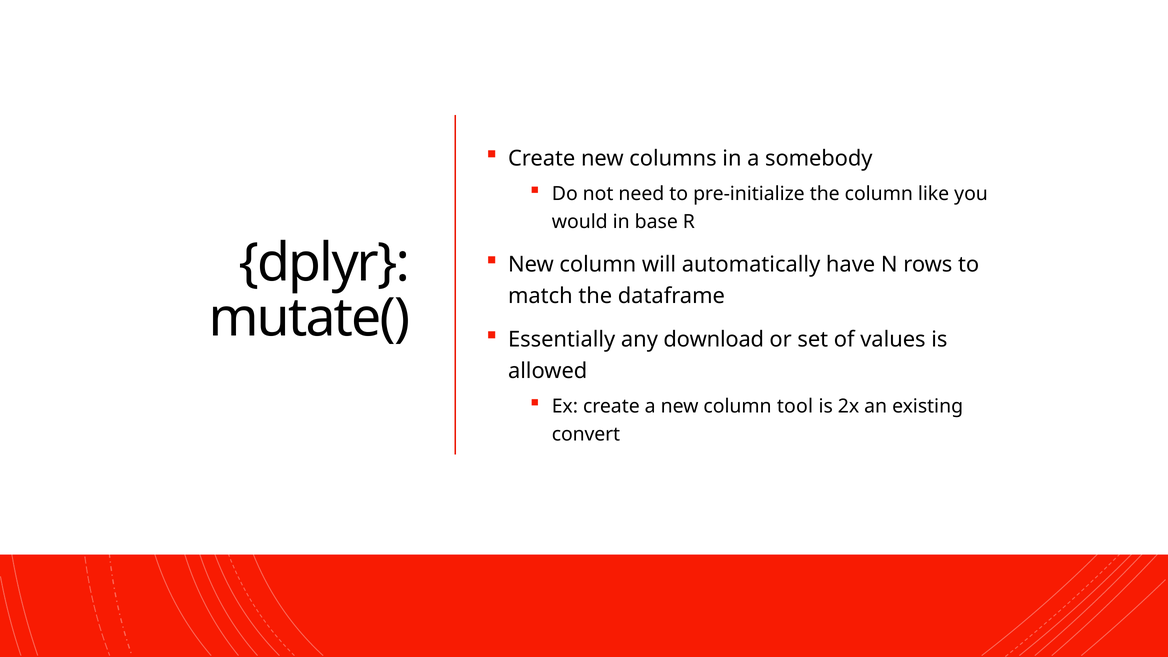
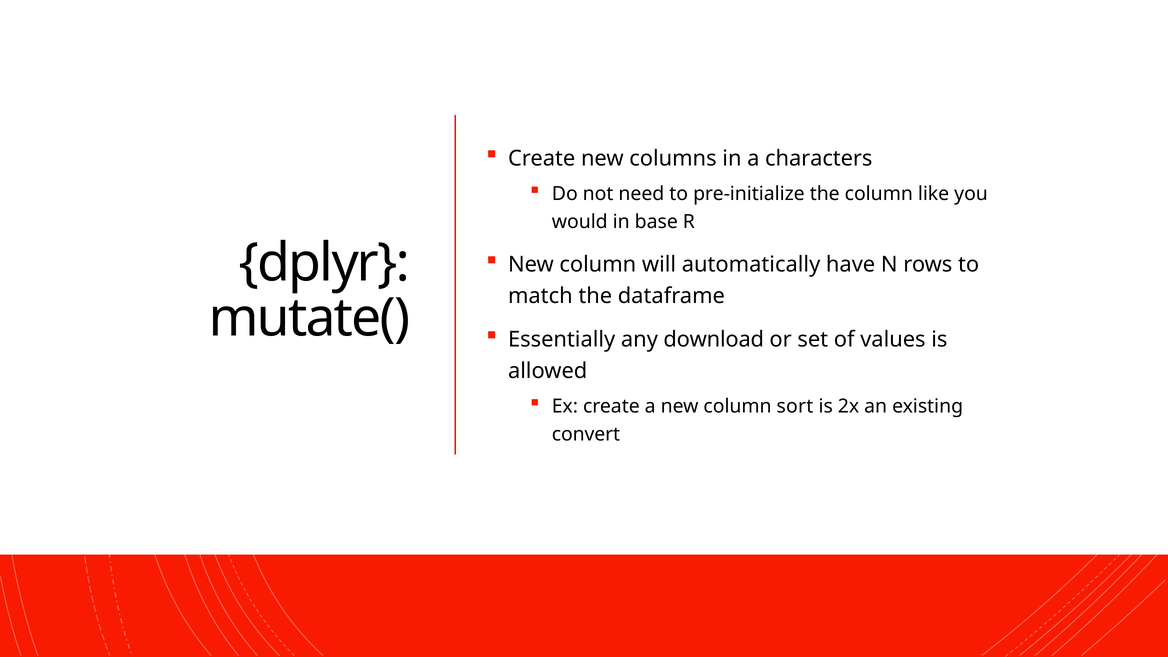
somebody: somebody -> characters
tool: tool -> sort
